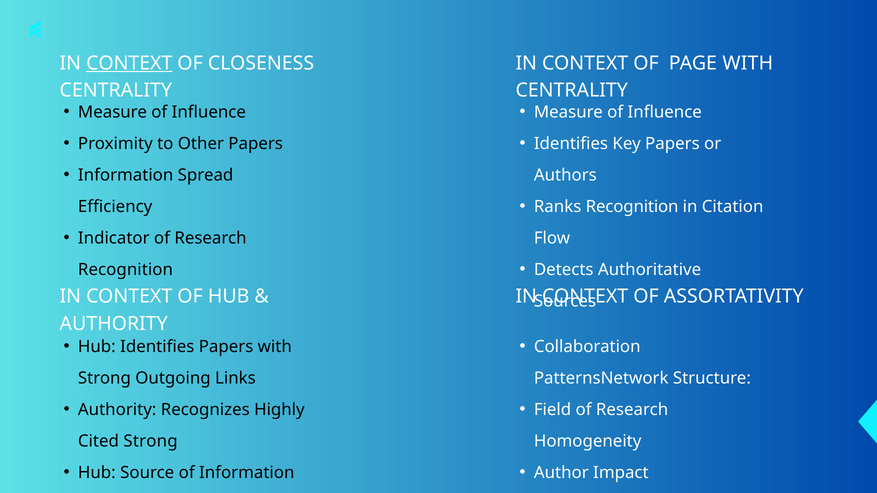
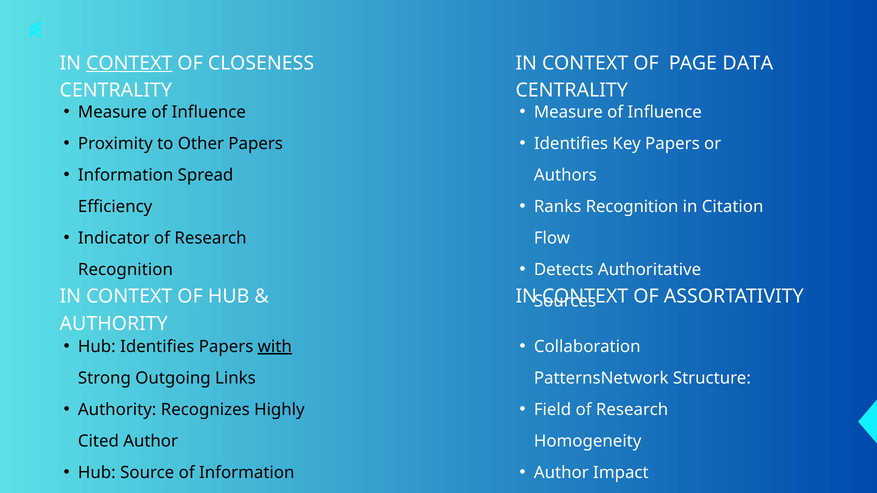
PAGE WITH: WITH -> DATA
with at (275, 347) underline: none -> present
Cited Strong: Strong -> Author
